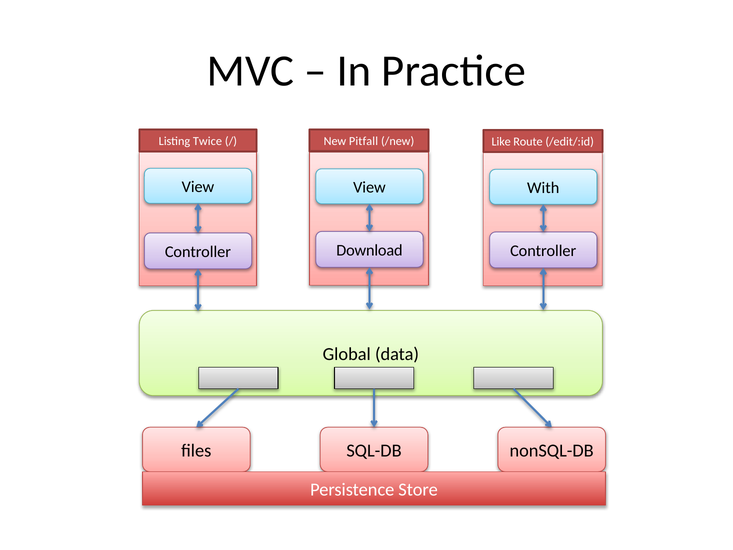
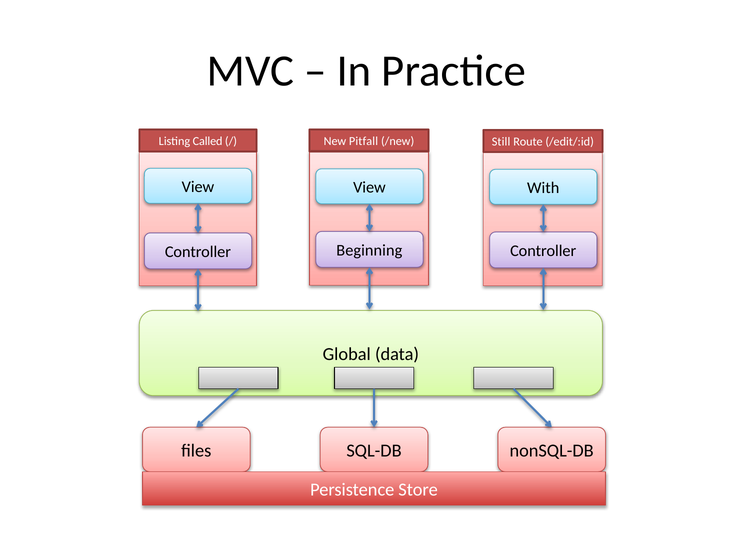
Twice: Twice -> Called
Like: Like -> Still
Download: Download -> Beginning
